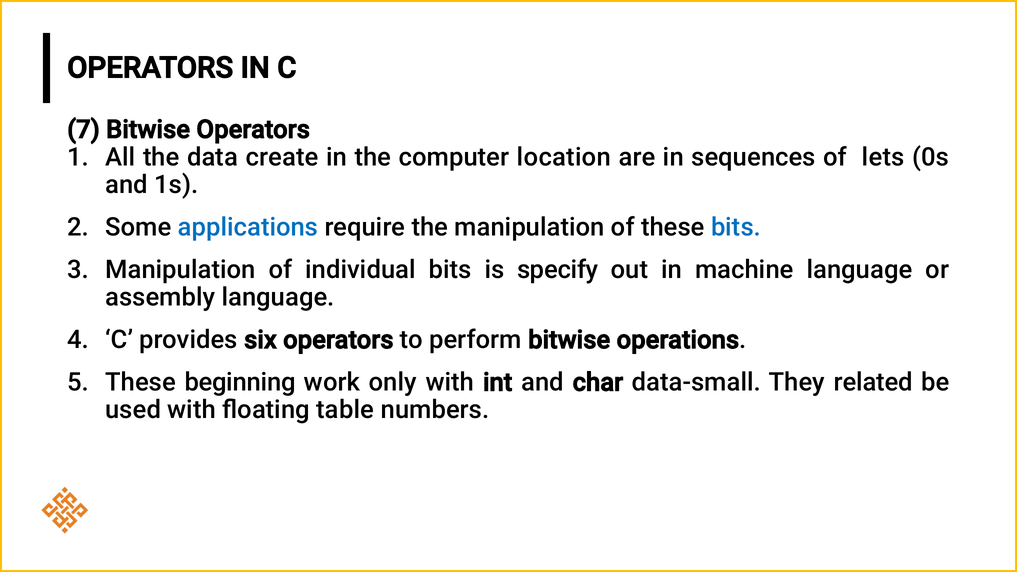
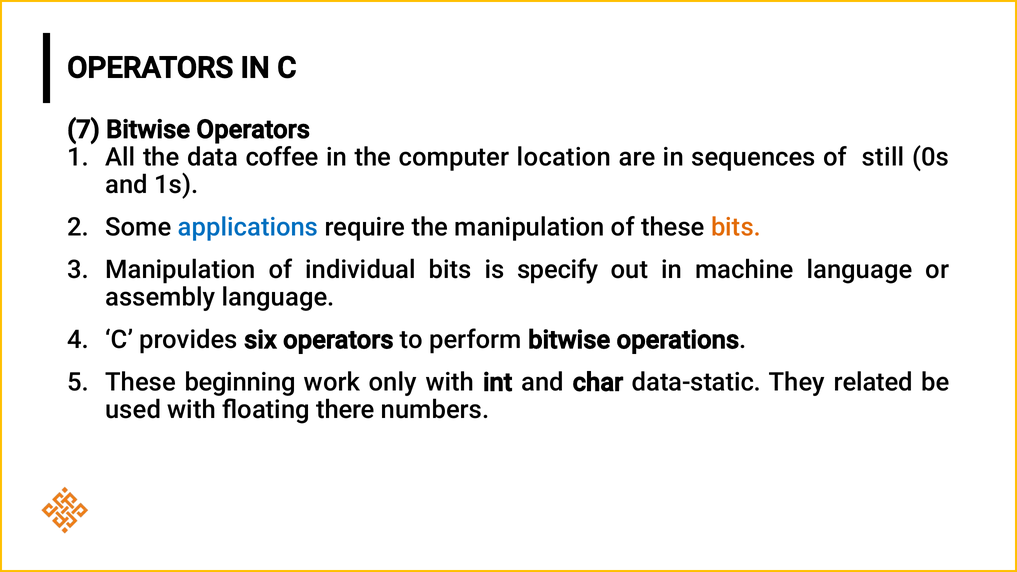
create: create -> coffee
lets: lets -> still
bits at (736, 227) colour: blue -> orange
data-small: data-small -> data-static
table: table -> there
